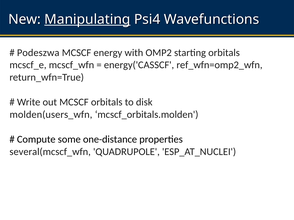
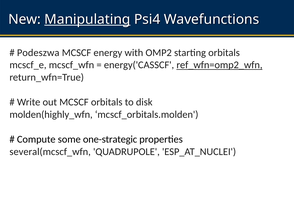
ref_wfn=omp2_wfn underline: none -> present
molden(users_wfn: molden(users_wfn -> molden(highly_wfn
one-distance: one-distance -> one-strategic
